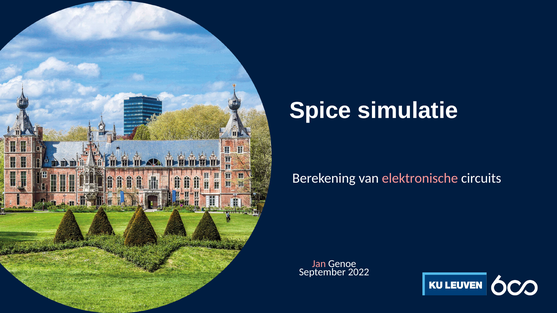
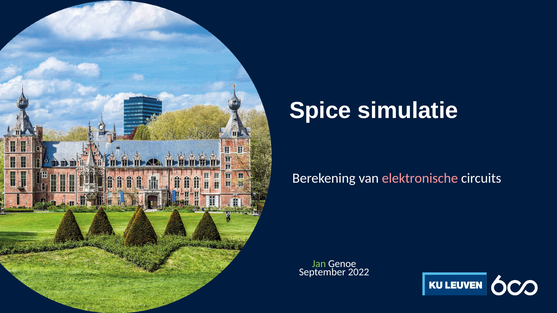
Jan colour: pink -> light green
